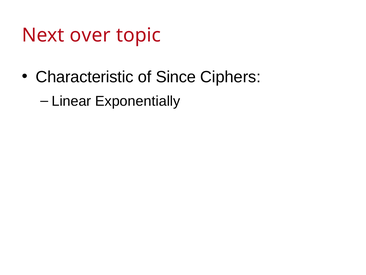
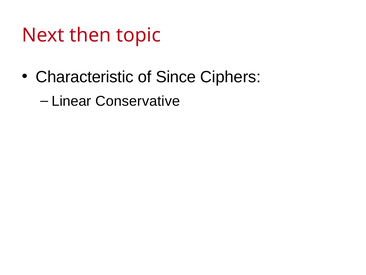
over: over -> then
Exponentially: Exponentially -> Conservative
